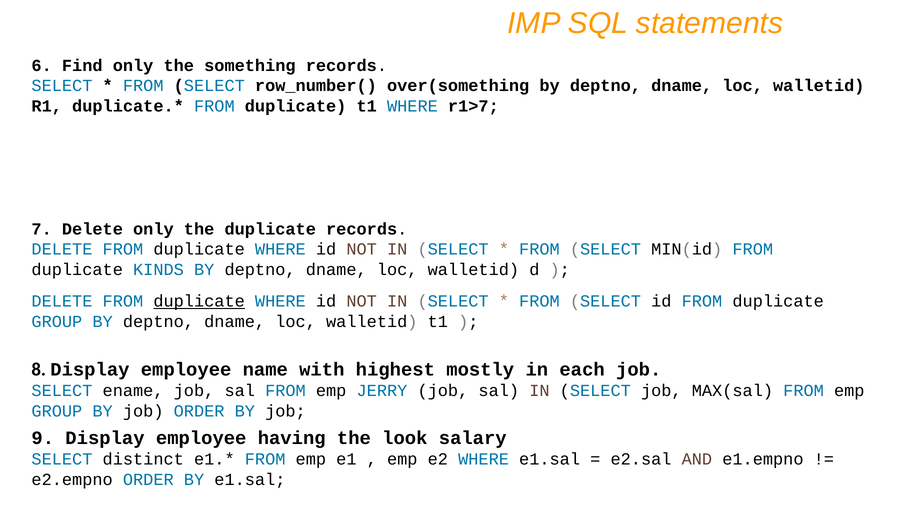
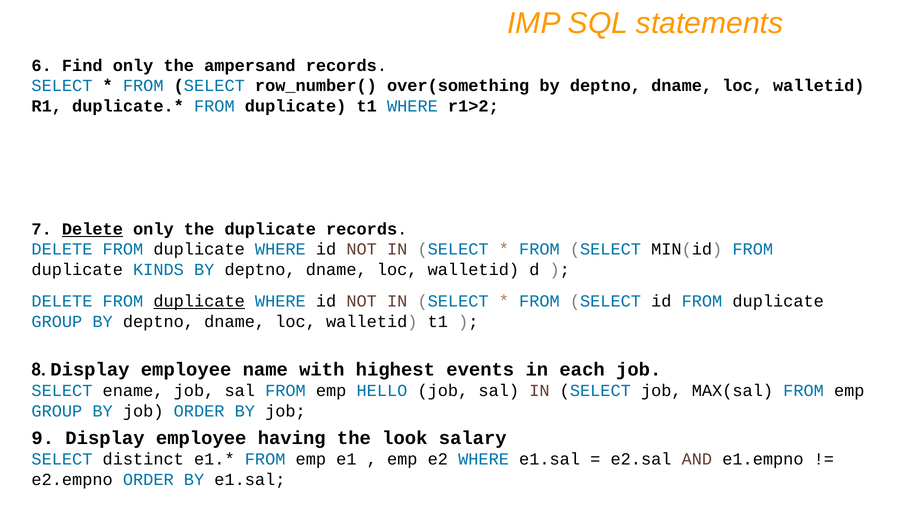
something: something -> ampersand
r1>7: r1>7 -> r1>2
Delete at (92, 229) underline: none -> present
mostly: mostly -> events
JERRY: JERRY -> HELLO
